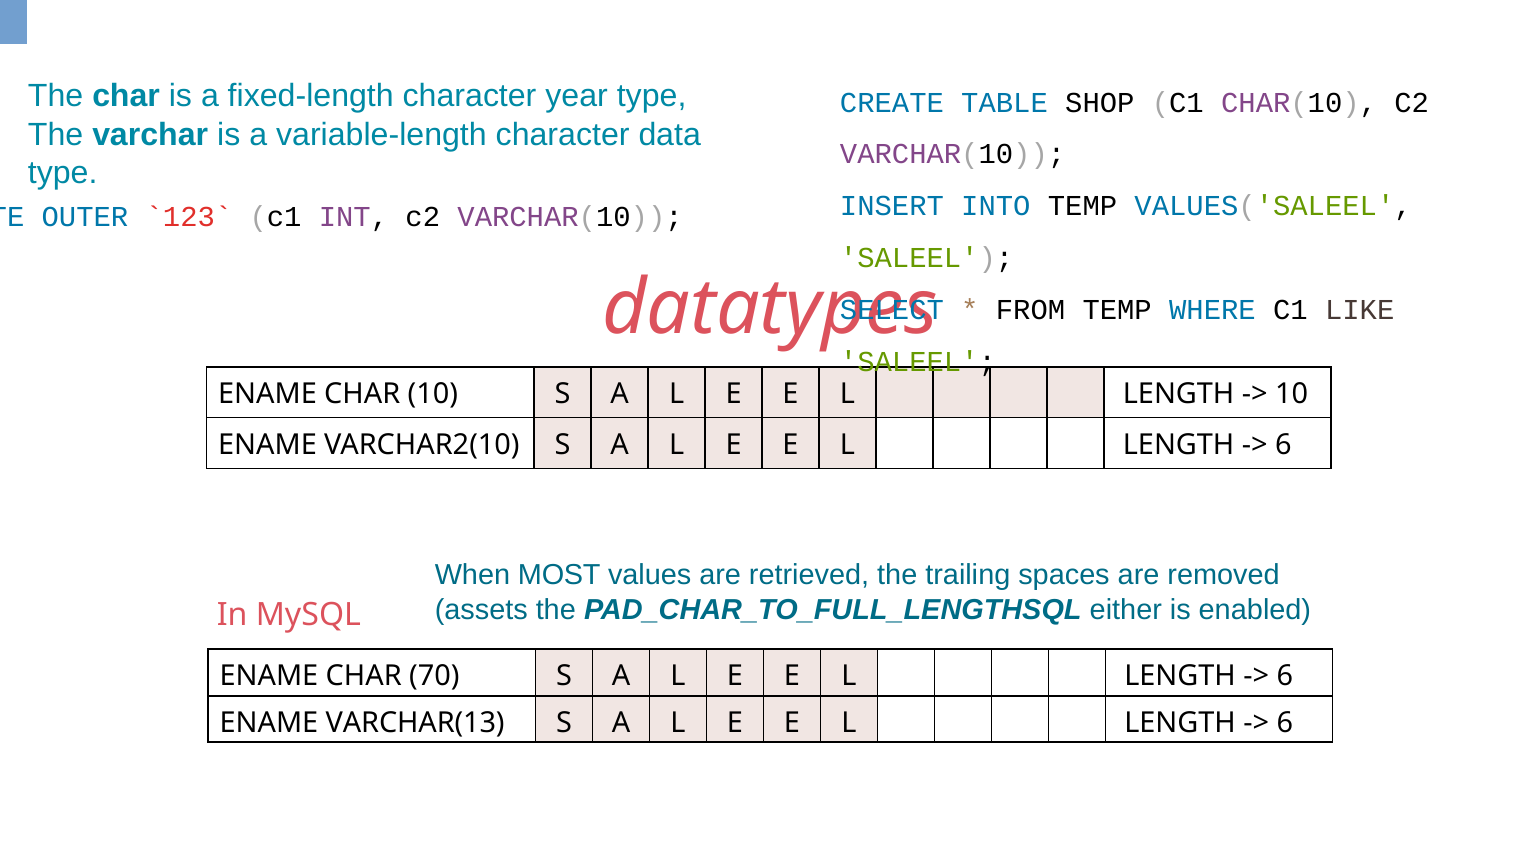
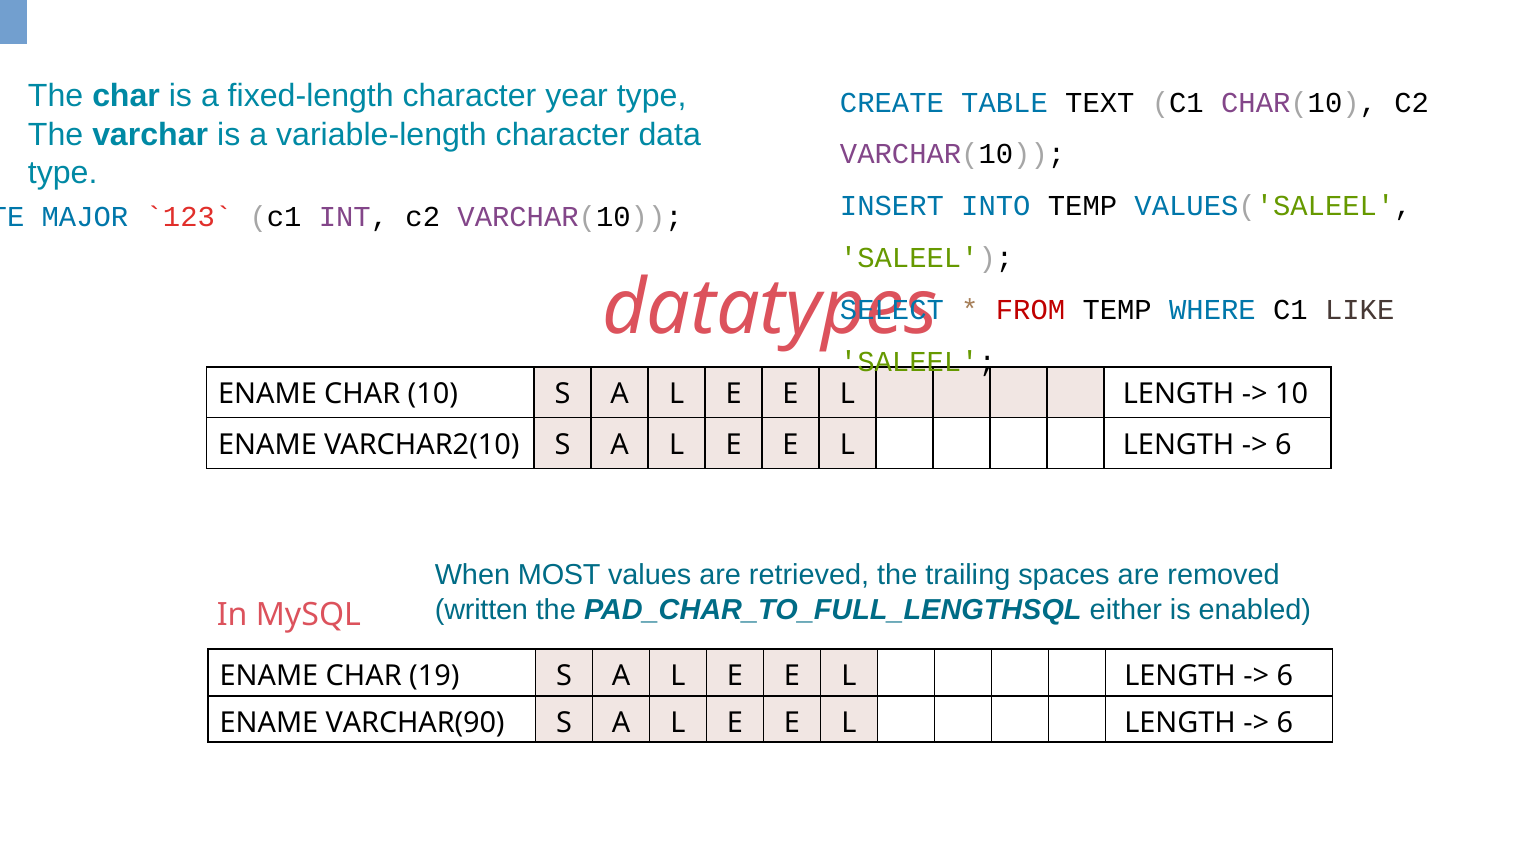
SHOP: SHOP -> TEXT
OUTER: OUTER -> MAJOR
FROM colour: black -> red
assets: assets -> written
70: 70 -> 19
VARCHAR(13: VARCHAR(13 -> VARCHAR(90
